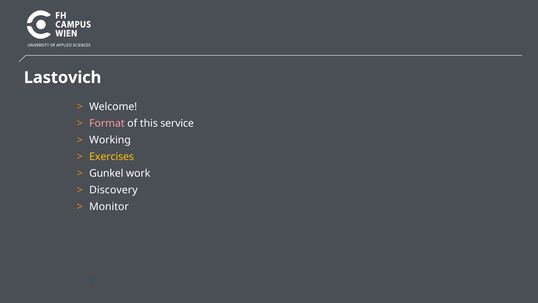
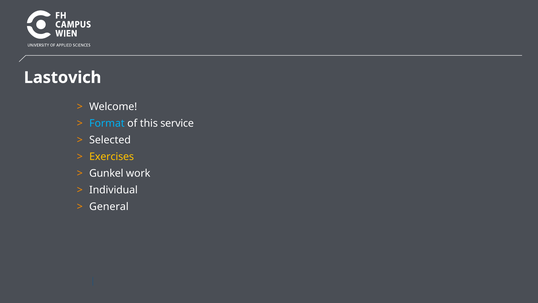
Format colour: pink -> light blue
Working: Working -> Selected
Discovery: Discovery -> Individual
Monitor: Monitor -> General
